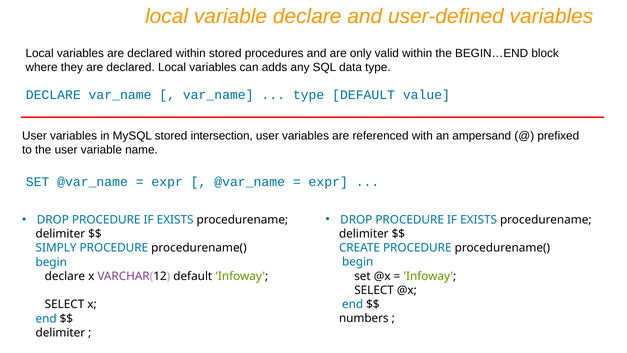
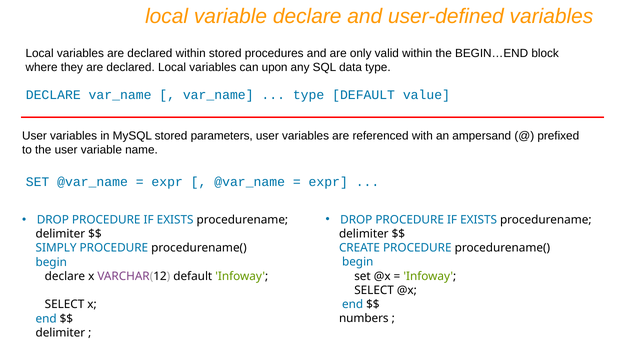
adds: adds -> upon
intersection: intersection -> parameters
